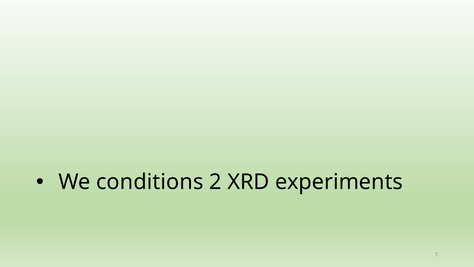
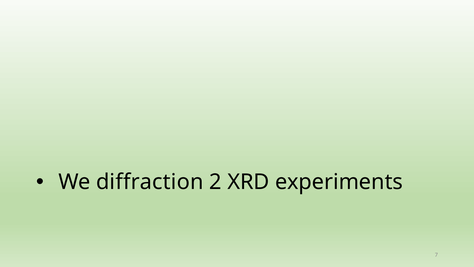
conditions: conditions -> diffraction
